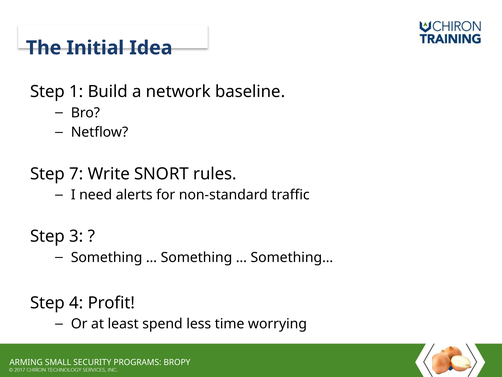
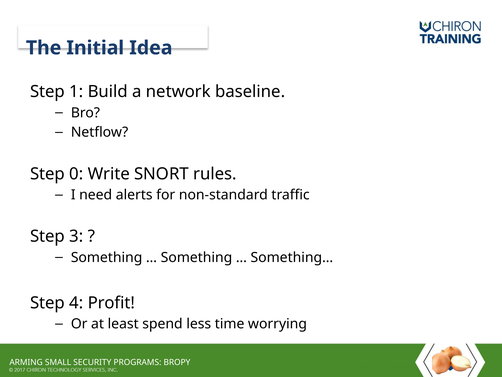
7: 7 -> 0
